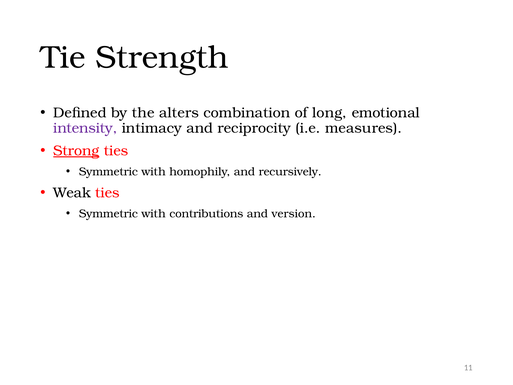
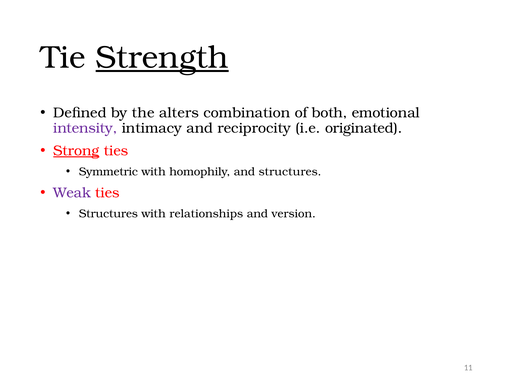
Strength underline: none -> present
long: long -> both
measures: measures -> originated
and recursively: recursively -> structures
Weak colour: black -> purple
Symmetric at (108, 213): Symmetric -> Structures
contributions: contributions -> relationships
